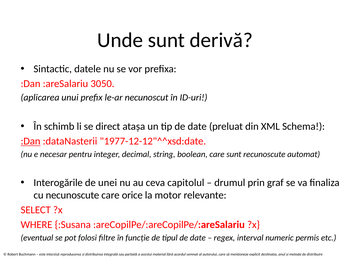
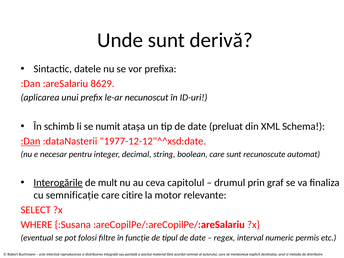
3050: 3050 -> 8629
direct: direct -> numit
Interogările underline: none -> present
unei: unei -> mult
necunoscute: necunoscute -> semnificație
orice: orice -> citire
